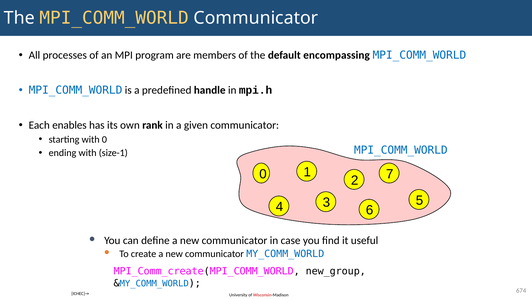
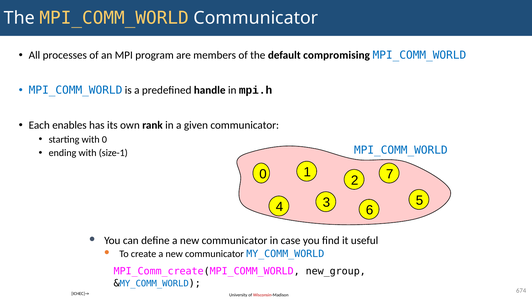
encompassing: encompassing -> compromising
